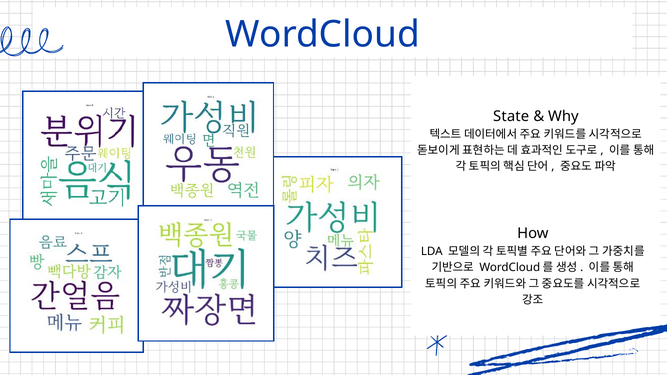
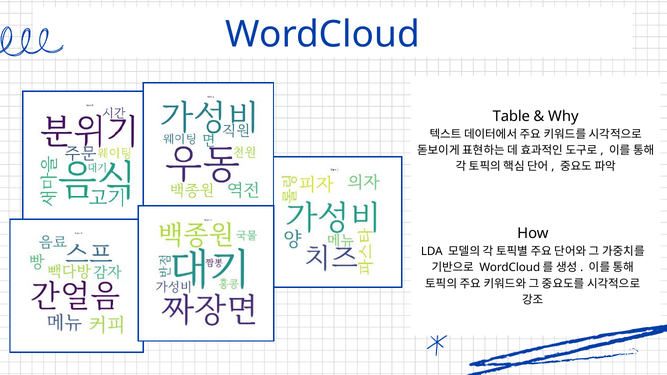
State: State -> Table
